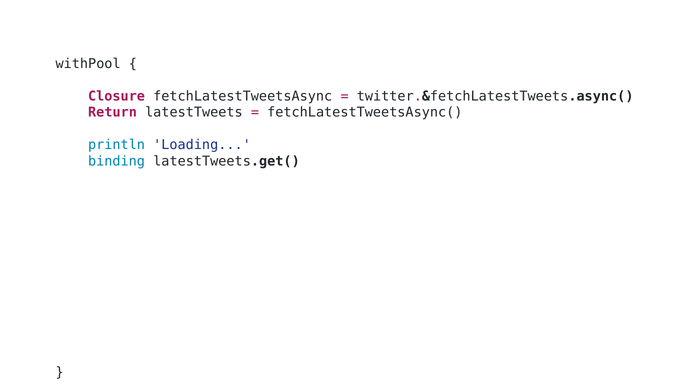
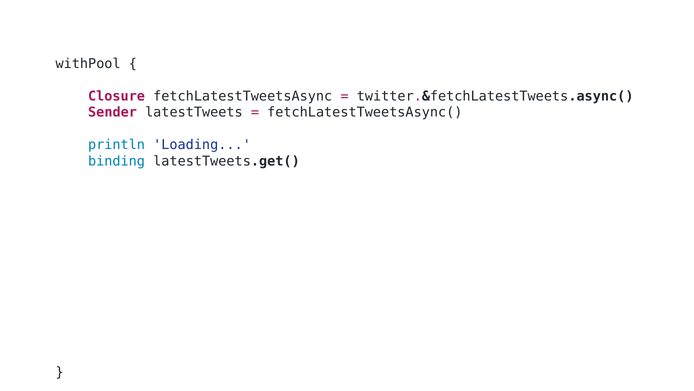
Return: Return -> Sender
